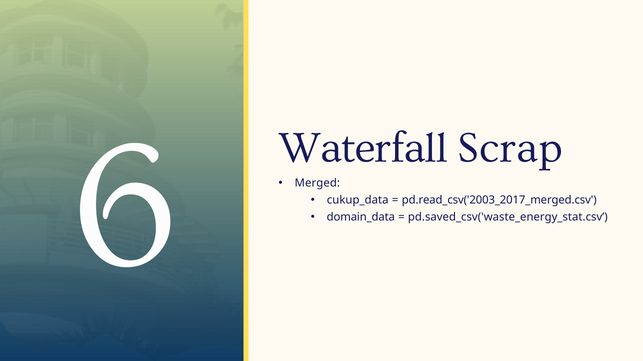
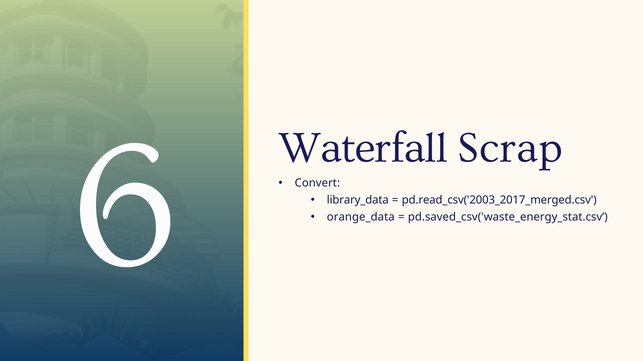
Merged: Merged -> Convert
cukup_data: cukup_data -> library_data
domain_data: domain_data -> orange_data
